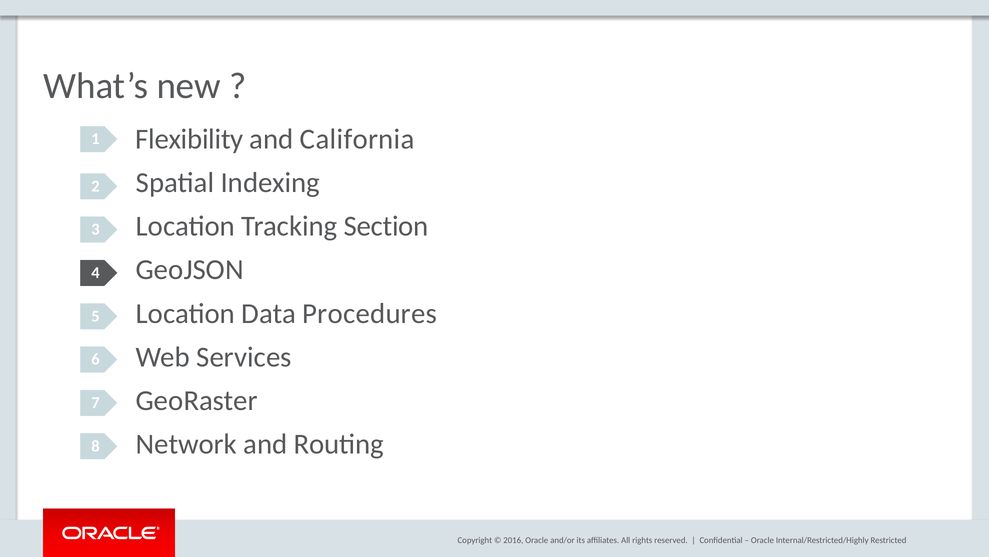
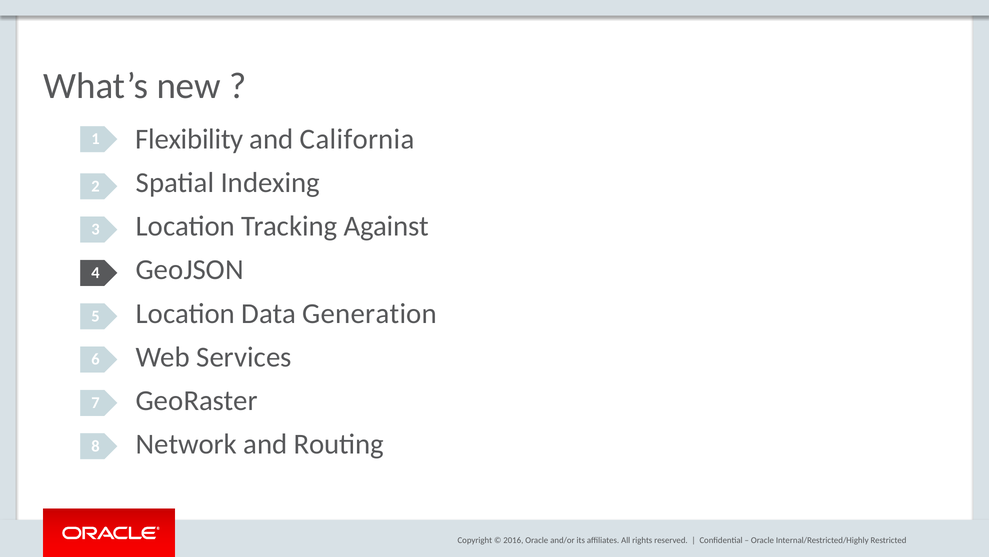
Section: Section -> Against
Procedures: Procedures -> Generation
